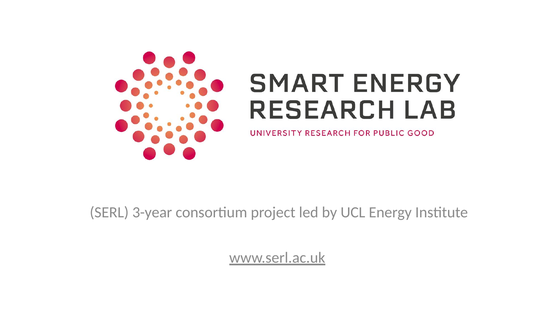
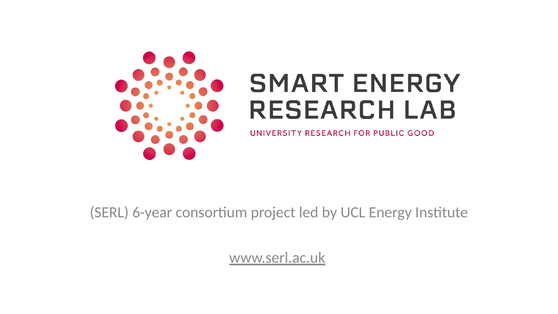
3-year: 3-year -> 6-year
